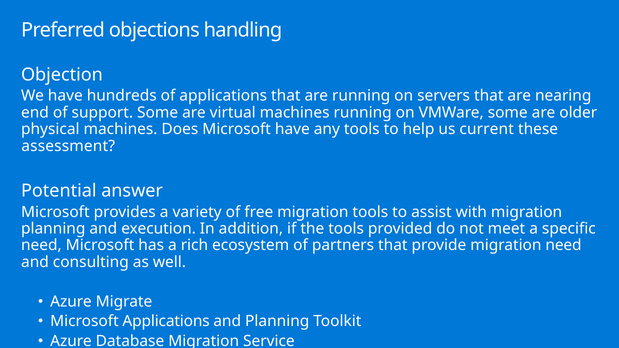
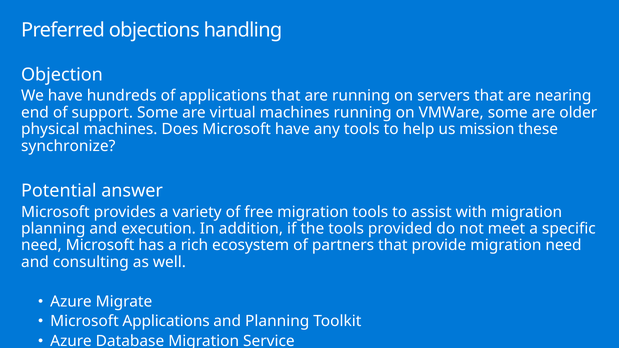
current: current -> mission
assessment: assessment -> synchronize
